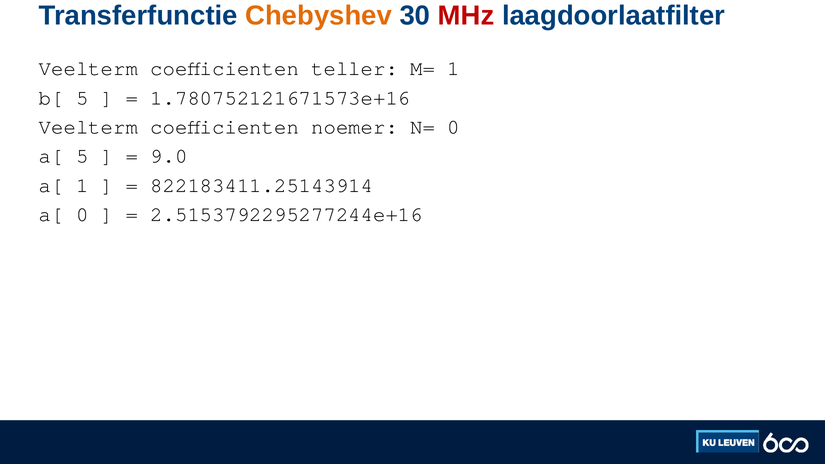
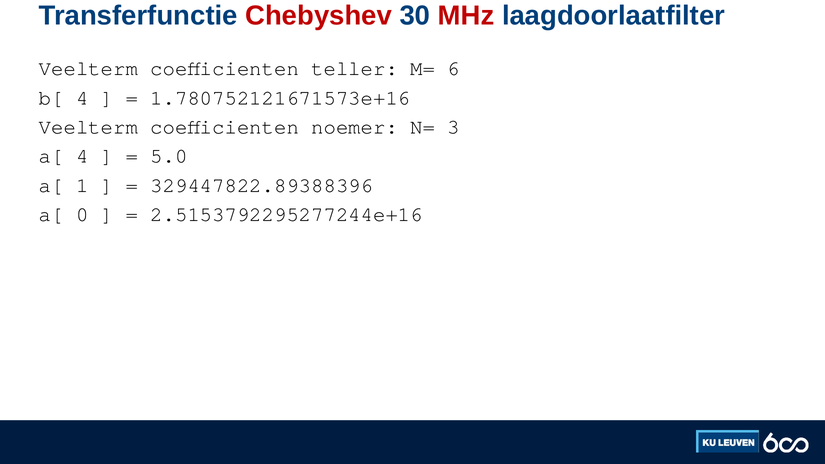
Chebyshev colour: orange -> red
M= 1: 1 -> 6
b[ 5: 5 -> 4
N= 0: 0 -> 3
a[ 5: 5 -> 4
9.0: 9.0 -> 5.0
822183411.25143914: 822183411.25143914 -> 329447822.89388396
